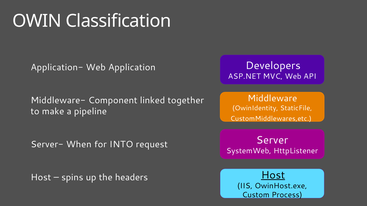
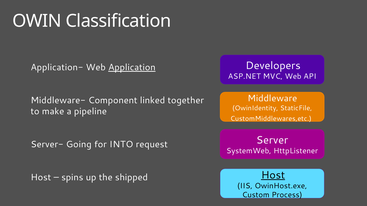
Application underline: none -> present
When: When -> Going
headers: headers -> shipped
